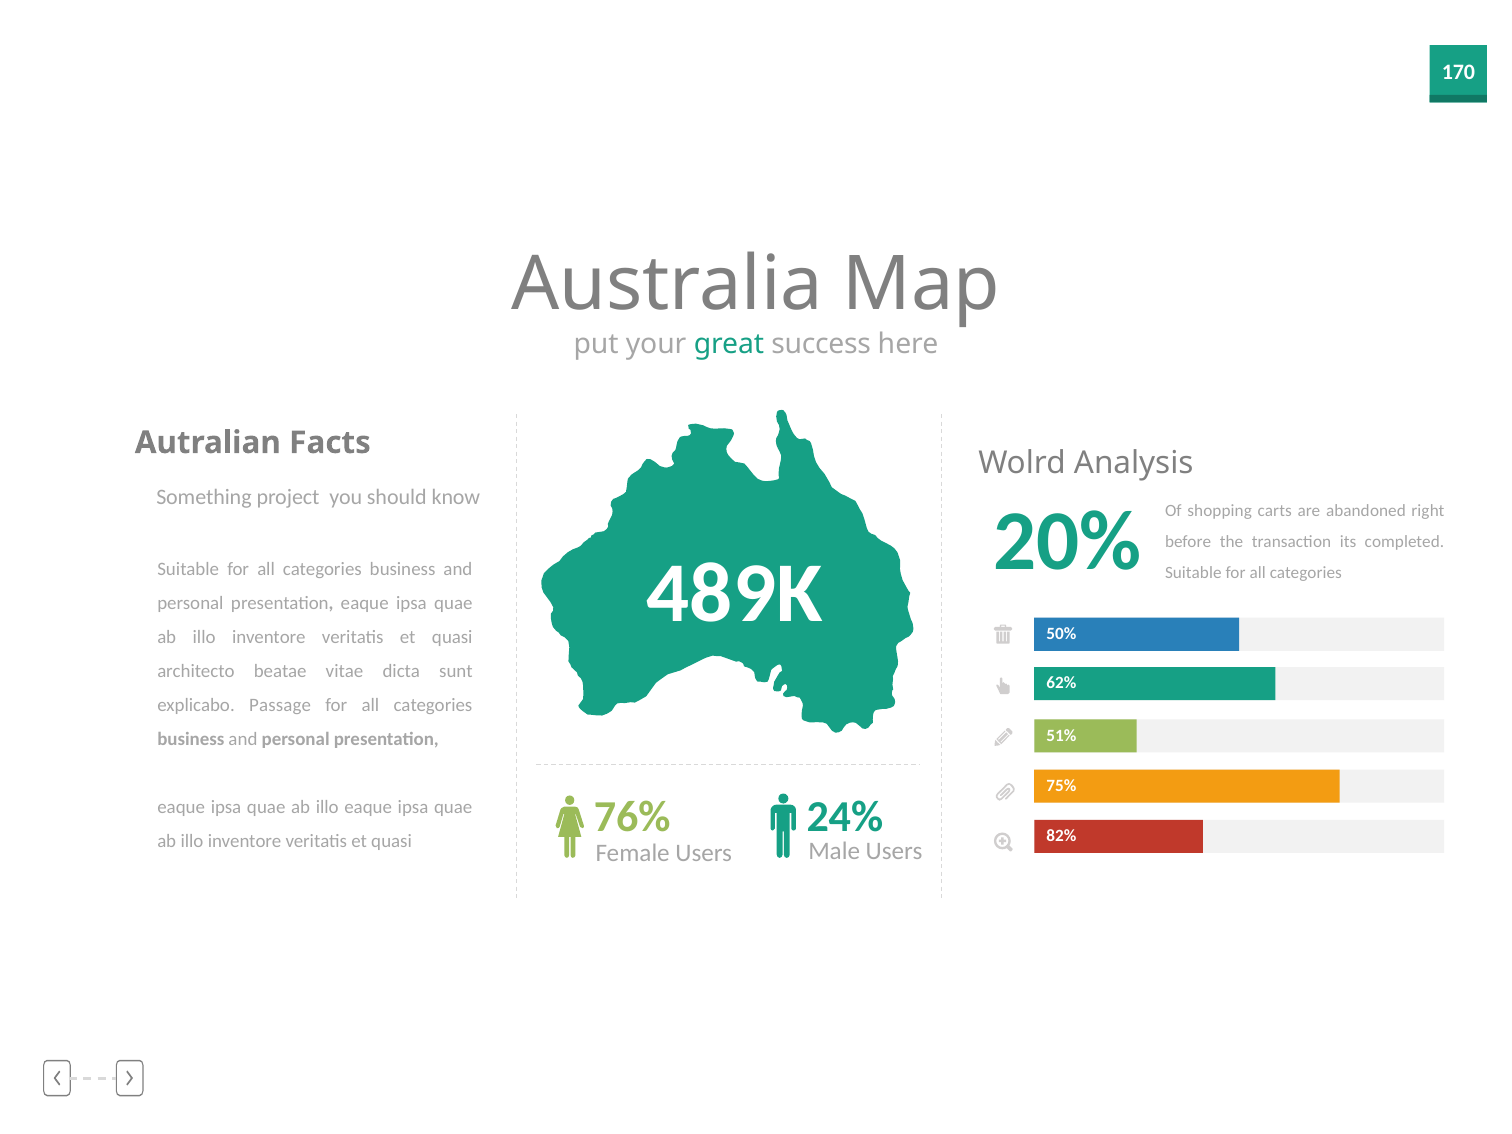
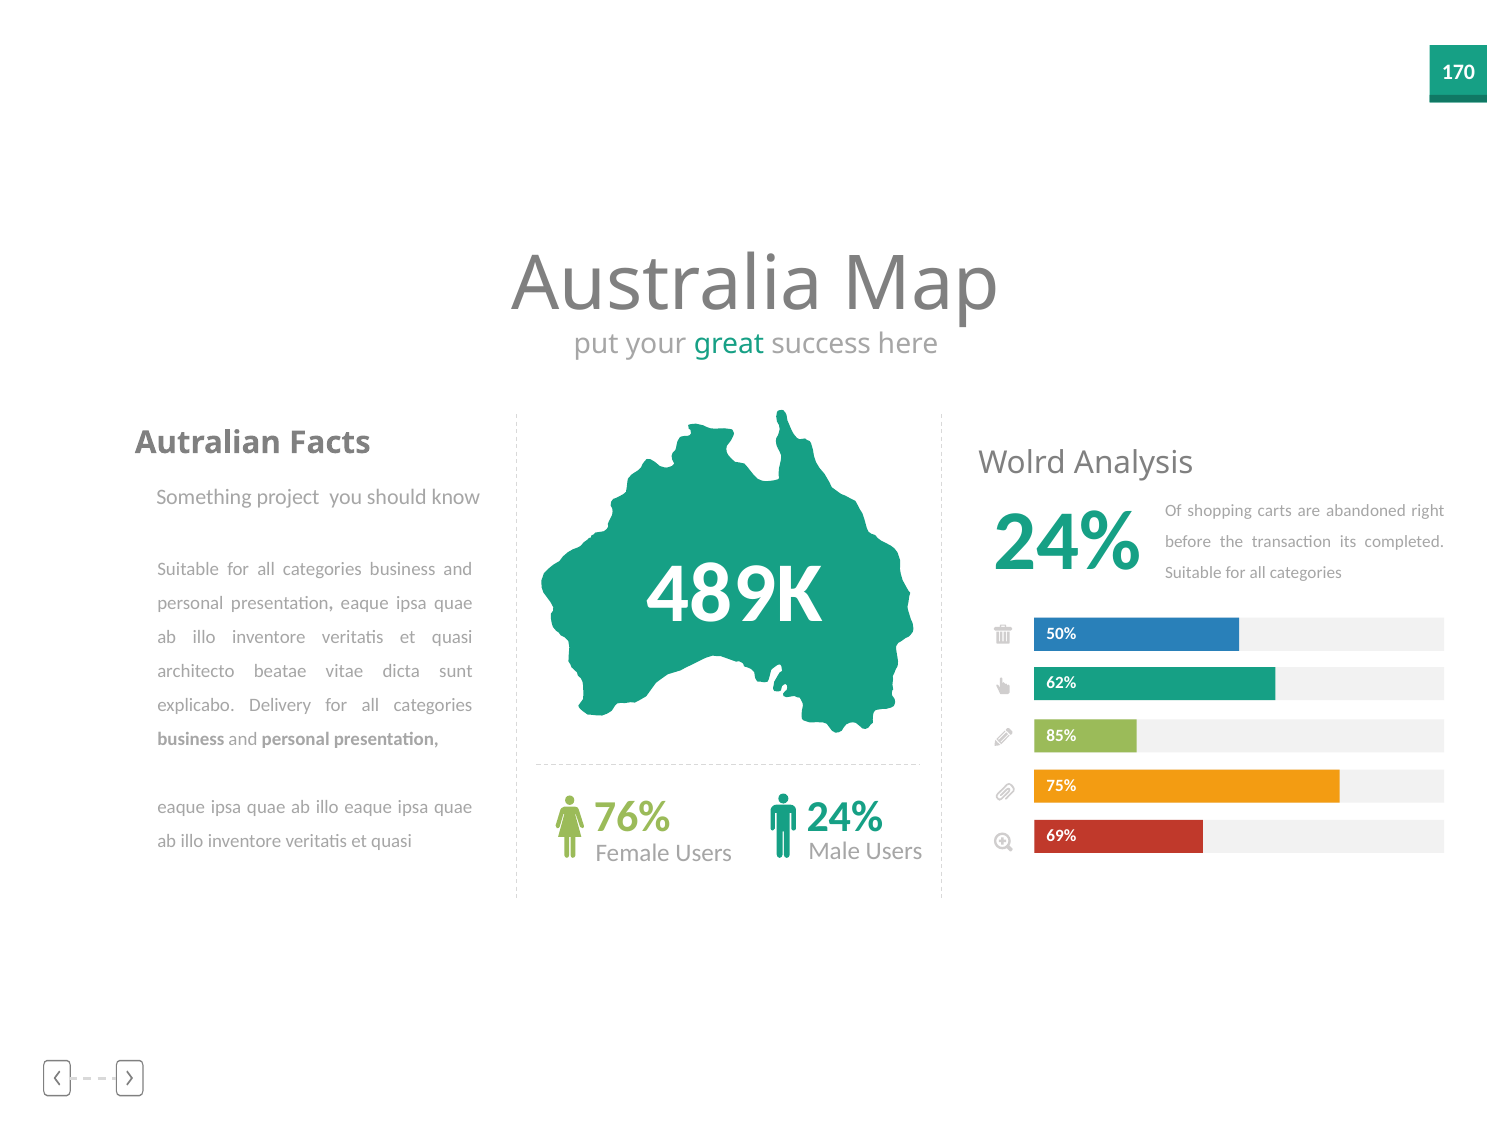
20% at (1067, 542): 20% -> 24%
Passage: Passage -> Delivery
51%: 51% -> 85%
82%: 82% -> 69%
